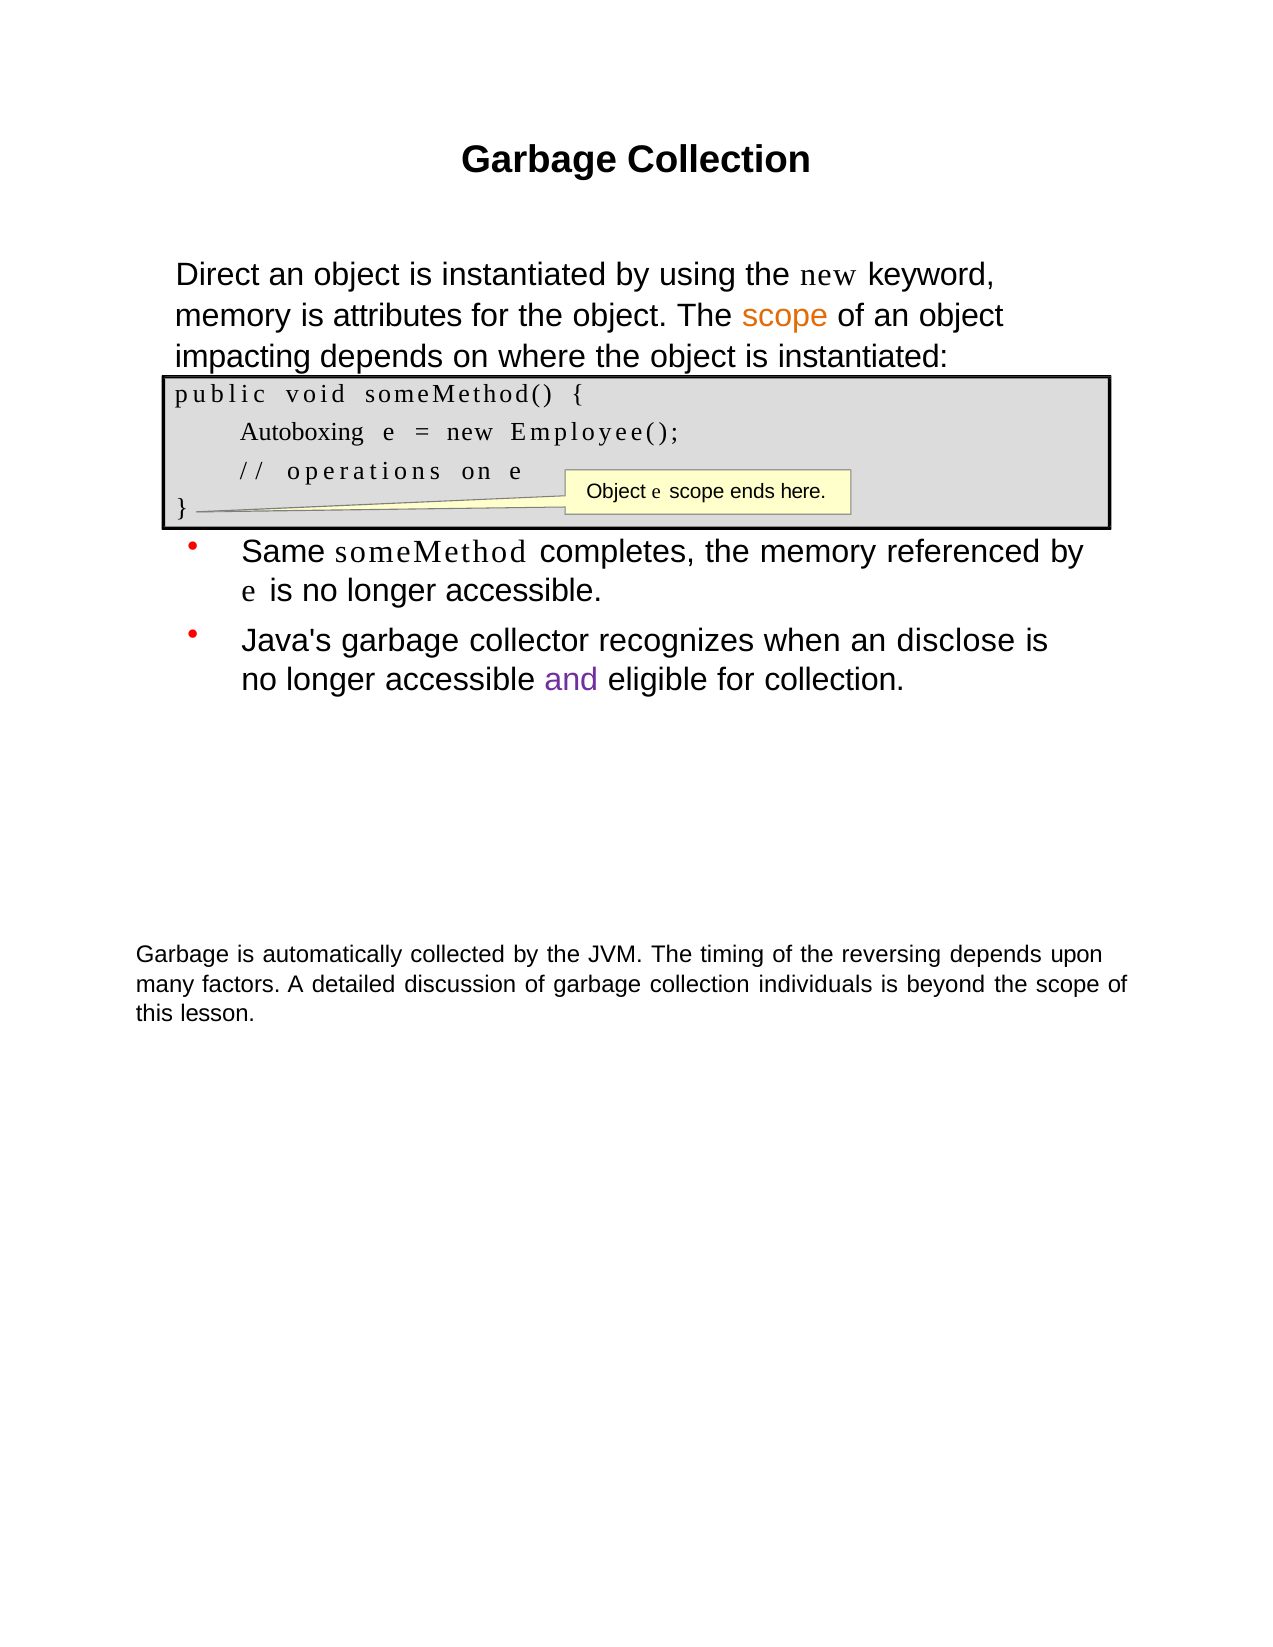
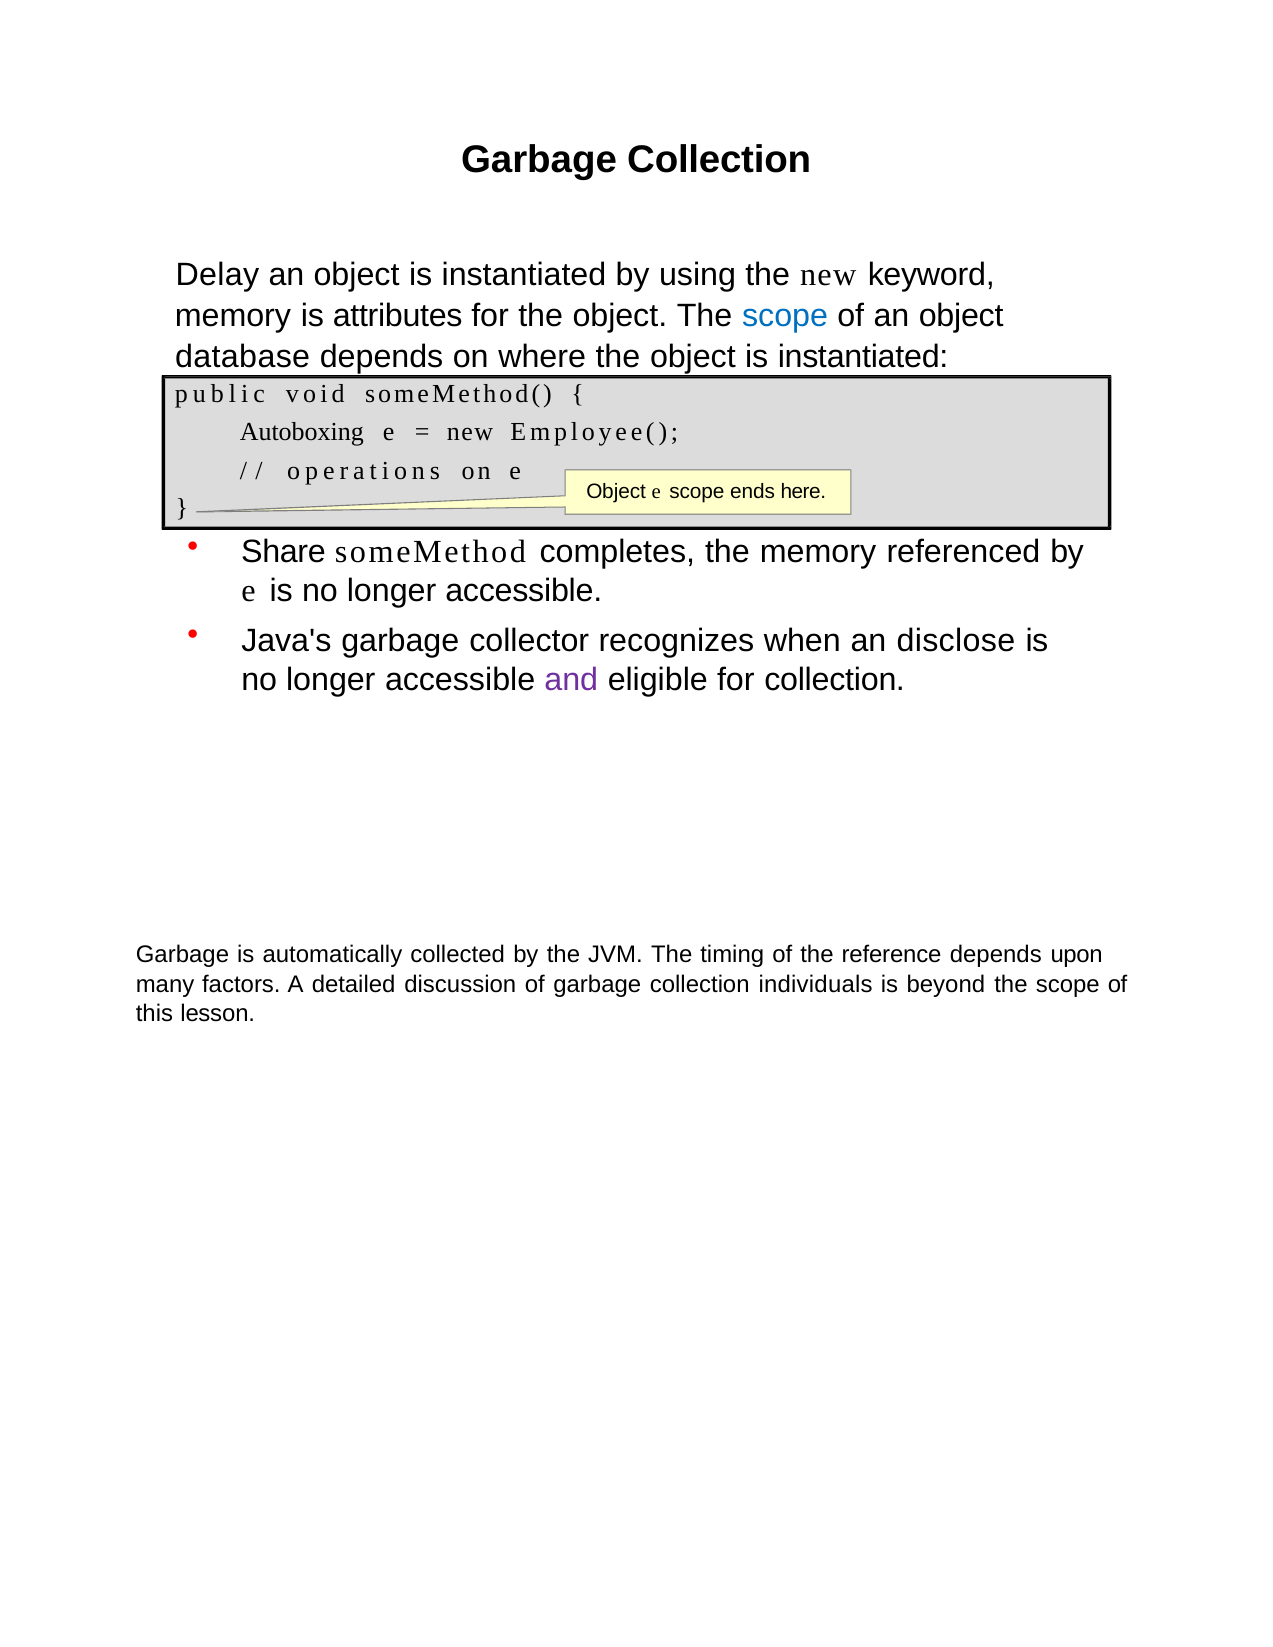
Direct: Direct -> Delay
scope at (785, 316) colour: orange -> blue
impacting: impacting -> database
Same: Same -> Share
reversing: reversing -> reference
